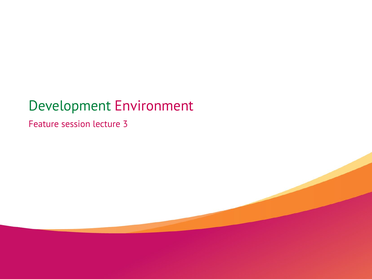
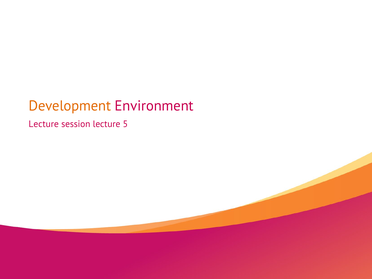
Development colour: green -> orange
Feature at (44, 124): Feature -> Lecture
3: 3 -> 5
